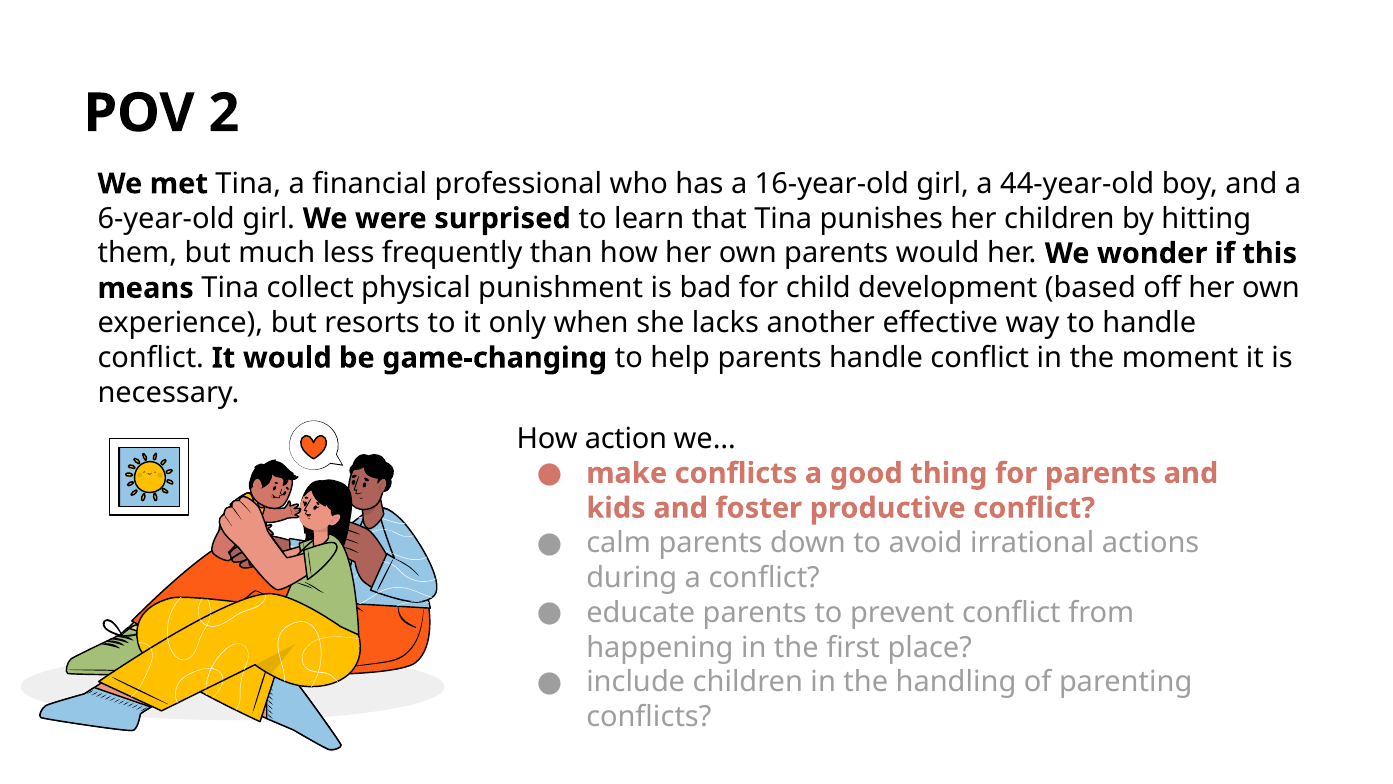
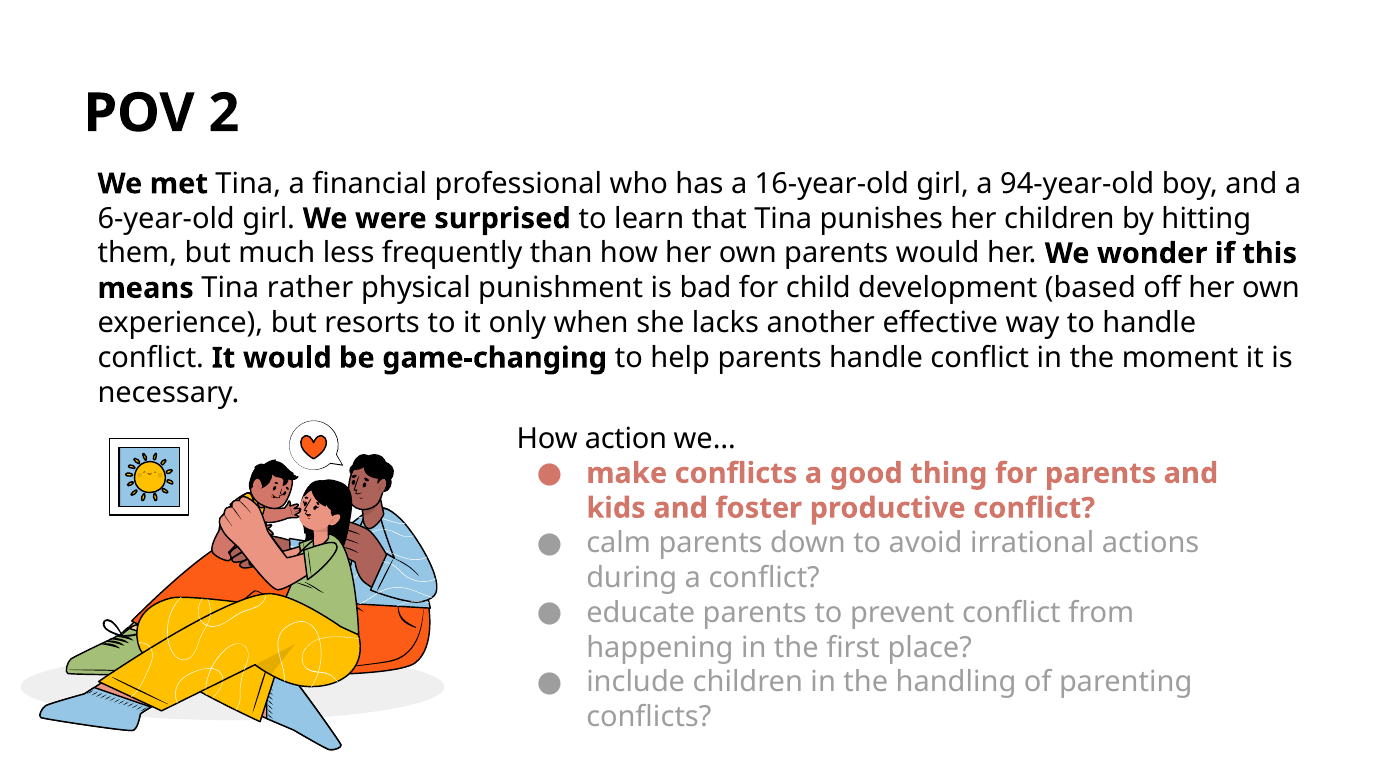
44-year-old: 44-year-old -> 94-year-old
collect: collect -> rather
